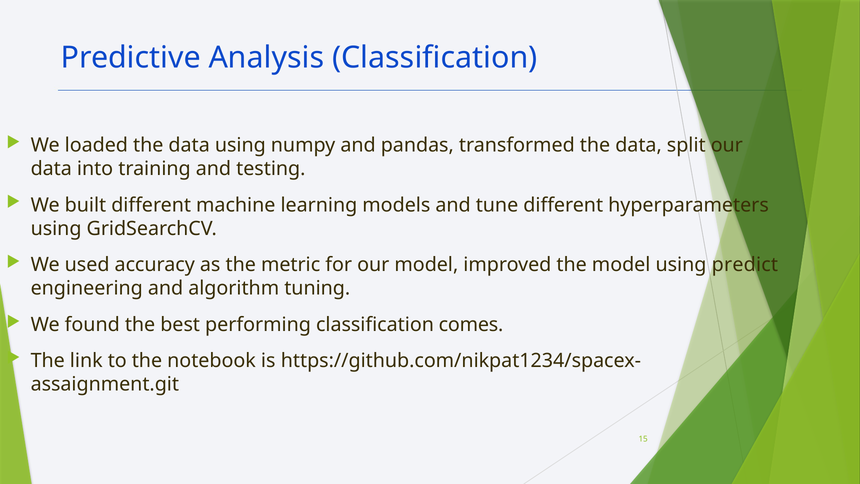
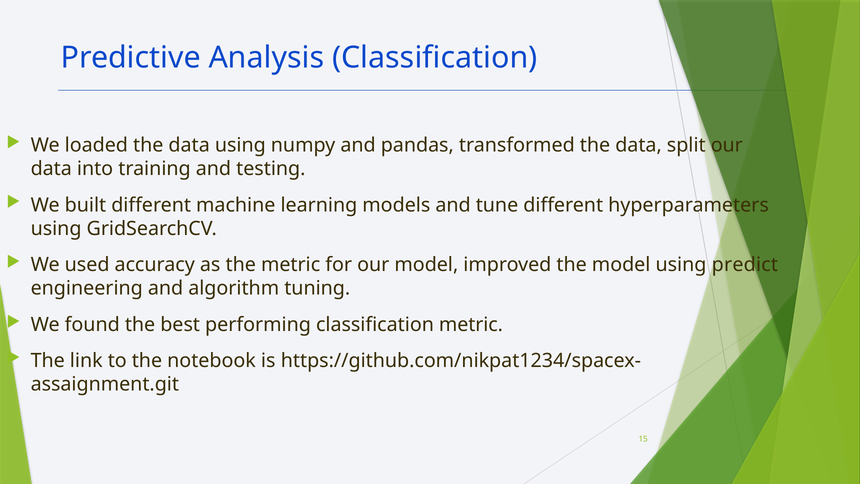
classification comes: comes -> metric
